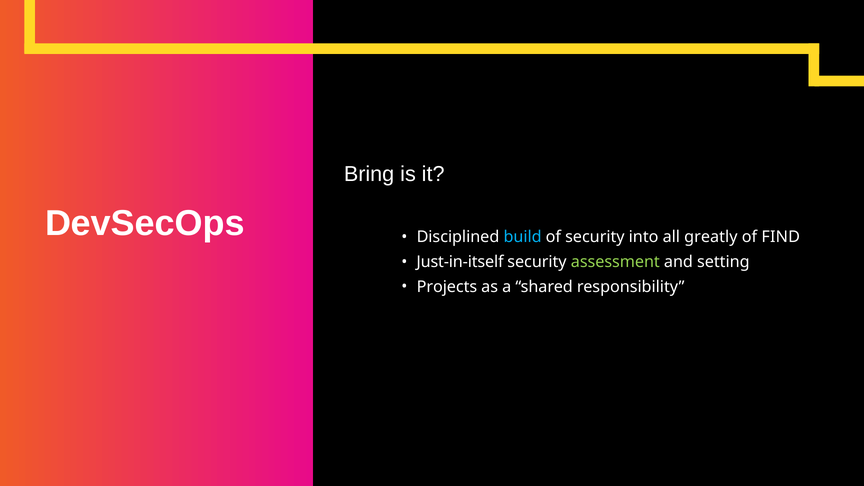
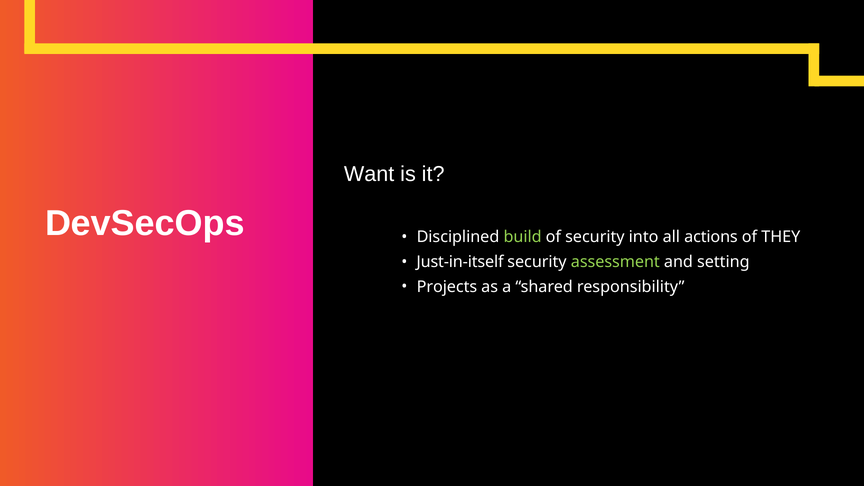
Bring: Bring -> Want
build colour: light blue -> light green
greatly: greatly -> actions
FIND: FIND -> THEY
